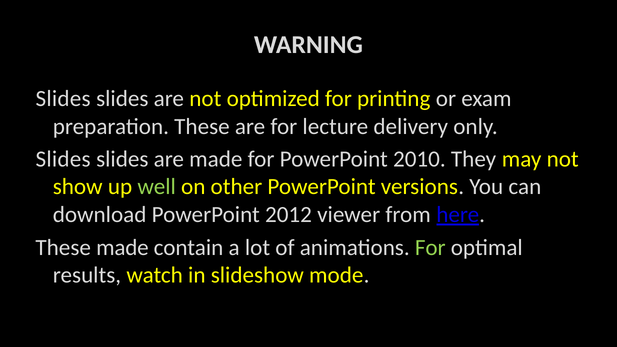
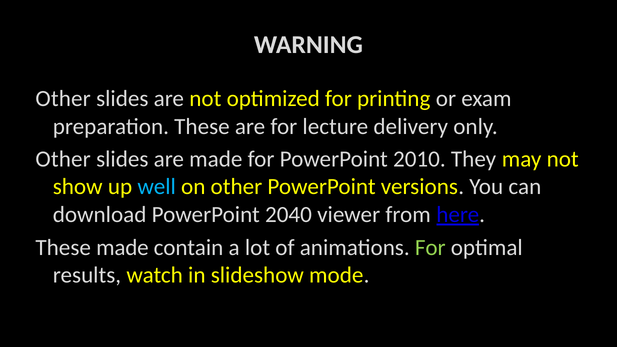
Slides at (63, 99): Slides -> Other
Slides at (63, 159): Slides -> Other
well colour: light green -> light blue
2012: 2012 -> 2040
